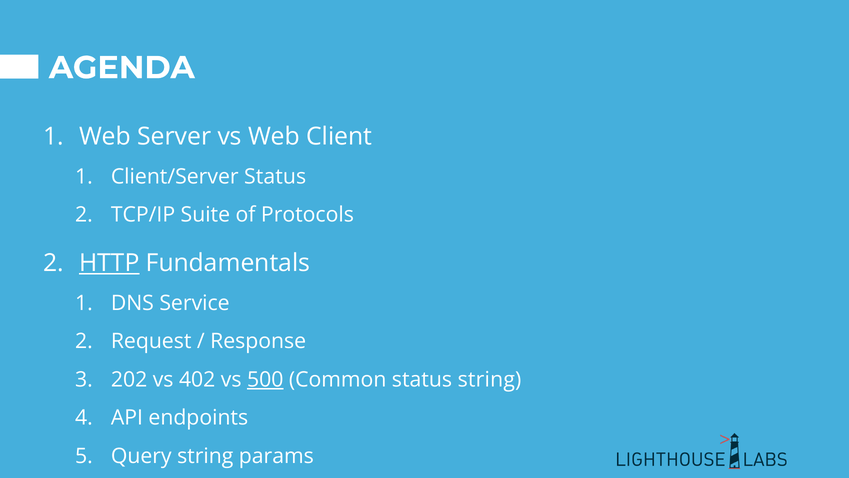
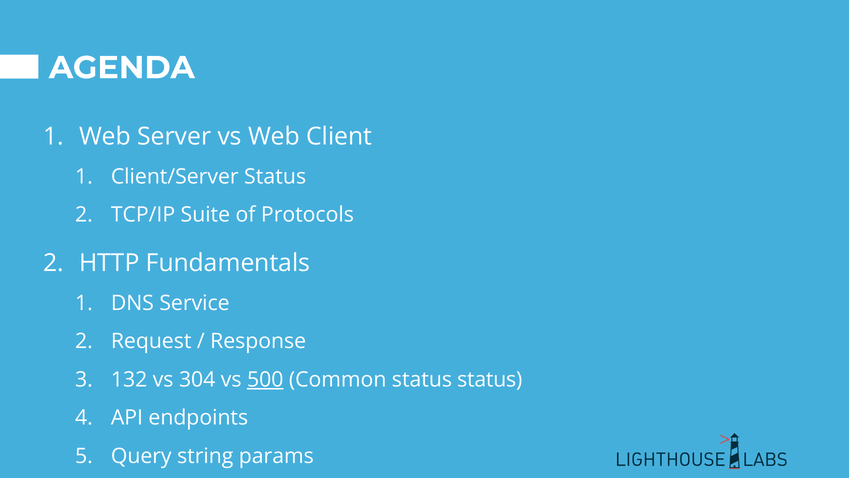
HTTP at (109, 263) underline: present -> none
202: 202 -> 132
402: 402 -> 304
status string: string -> status
